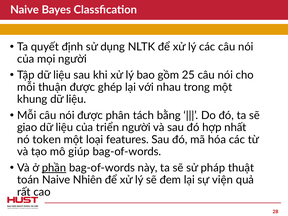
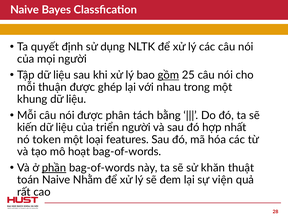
gồm underline: none -> present
giao: giao -> kiến
giúp: giúp -> hoạt
pháp: pháp -> khăn
Nhiên: Nhiên -> Nhằm
